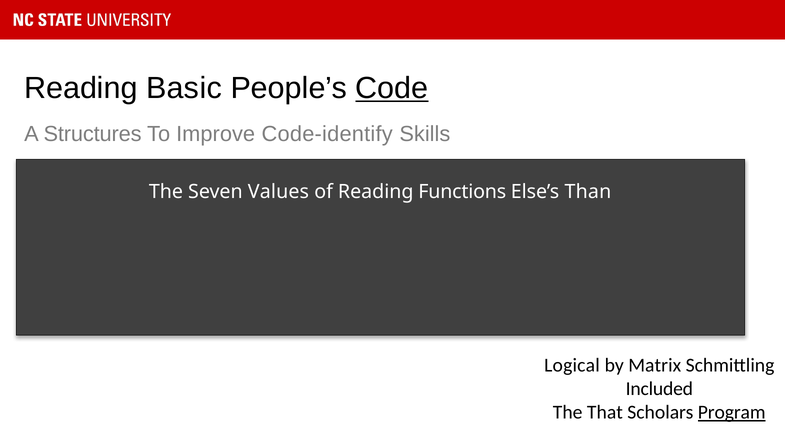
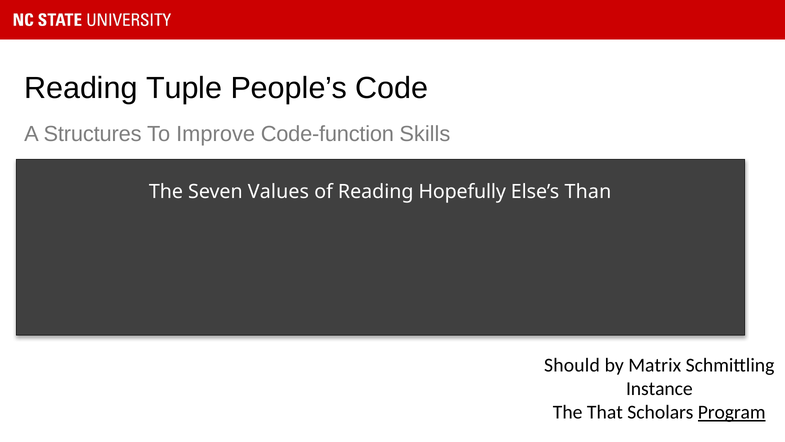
Basic: Basic -> Tuple
Code underline: present -> none
Code-identify: Code-identify -> Code-function
Functions: Functions -> Hopefully
Logical: Logical -> Should
Included: Included -> Instance
